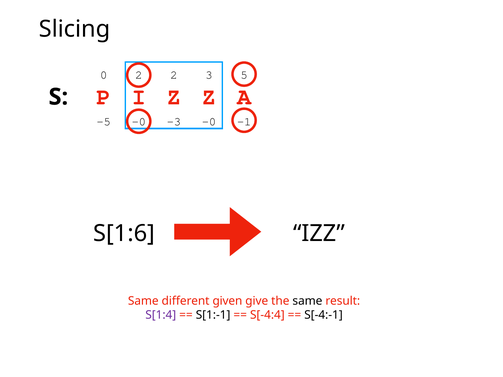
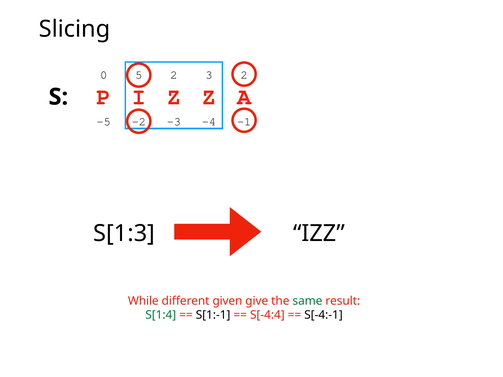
0 2: 2 -> 5
3 5: 5 -> 2
-5 -0: -0 -> -2
-3 -0: -0 -> -4
S[1:6: S[1:6 -> S[1:3
Same at (143, 301): Same -> While
same at (307, 301) colour: black -> green
S[1:4 colour: purple -> green
